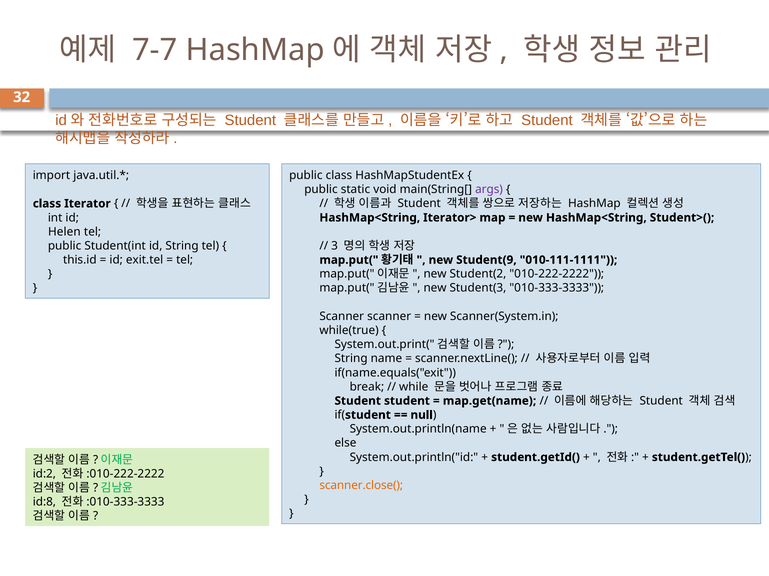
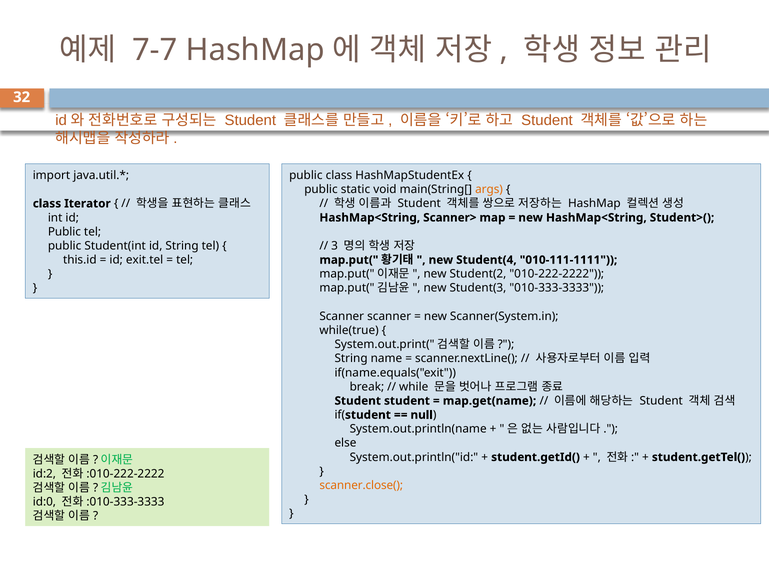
args colour: purple -> orange
Iterator>: Iterator> -> Scanner>
Helen at (64, 232): Helen -> Public
Student(9: Student(9 -> Student(4
id:8: id:8 -> id:0
